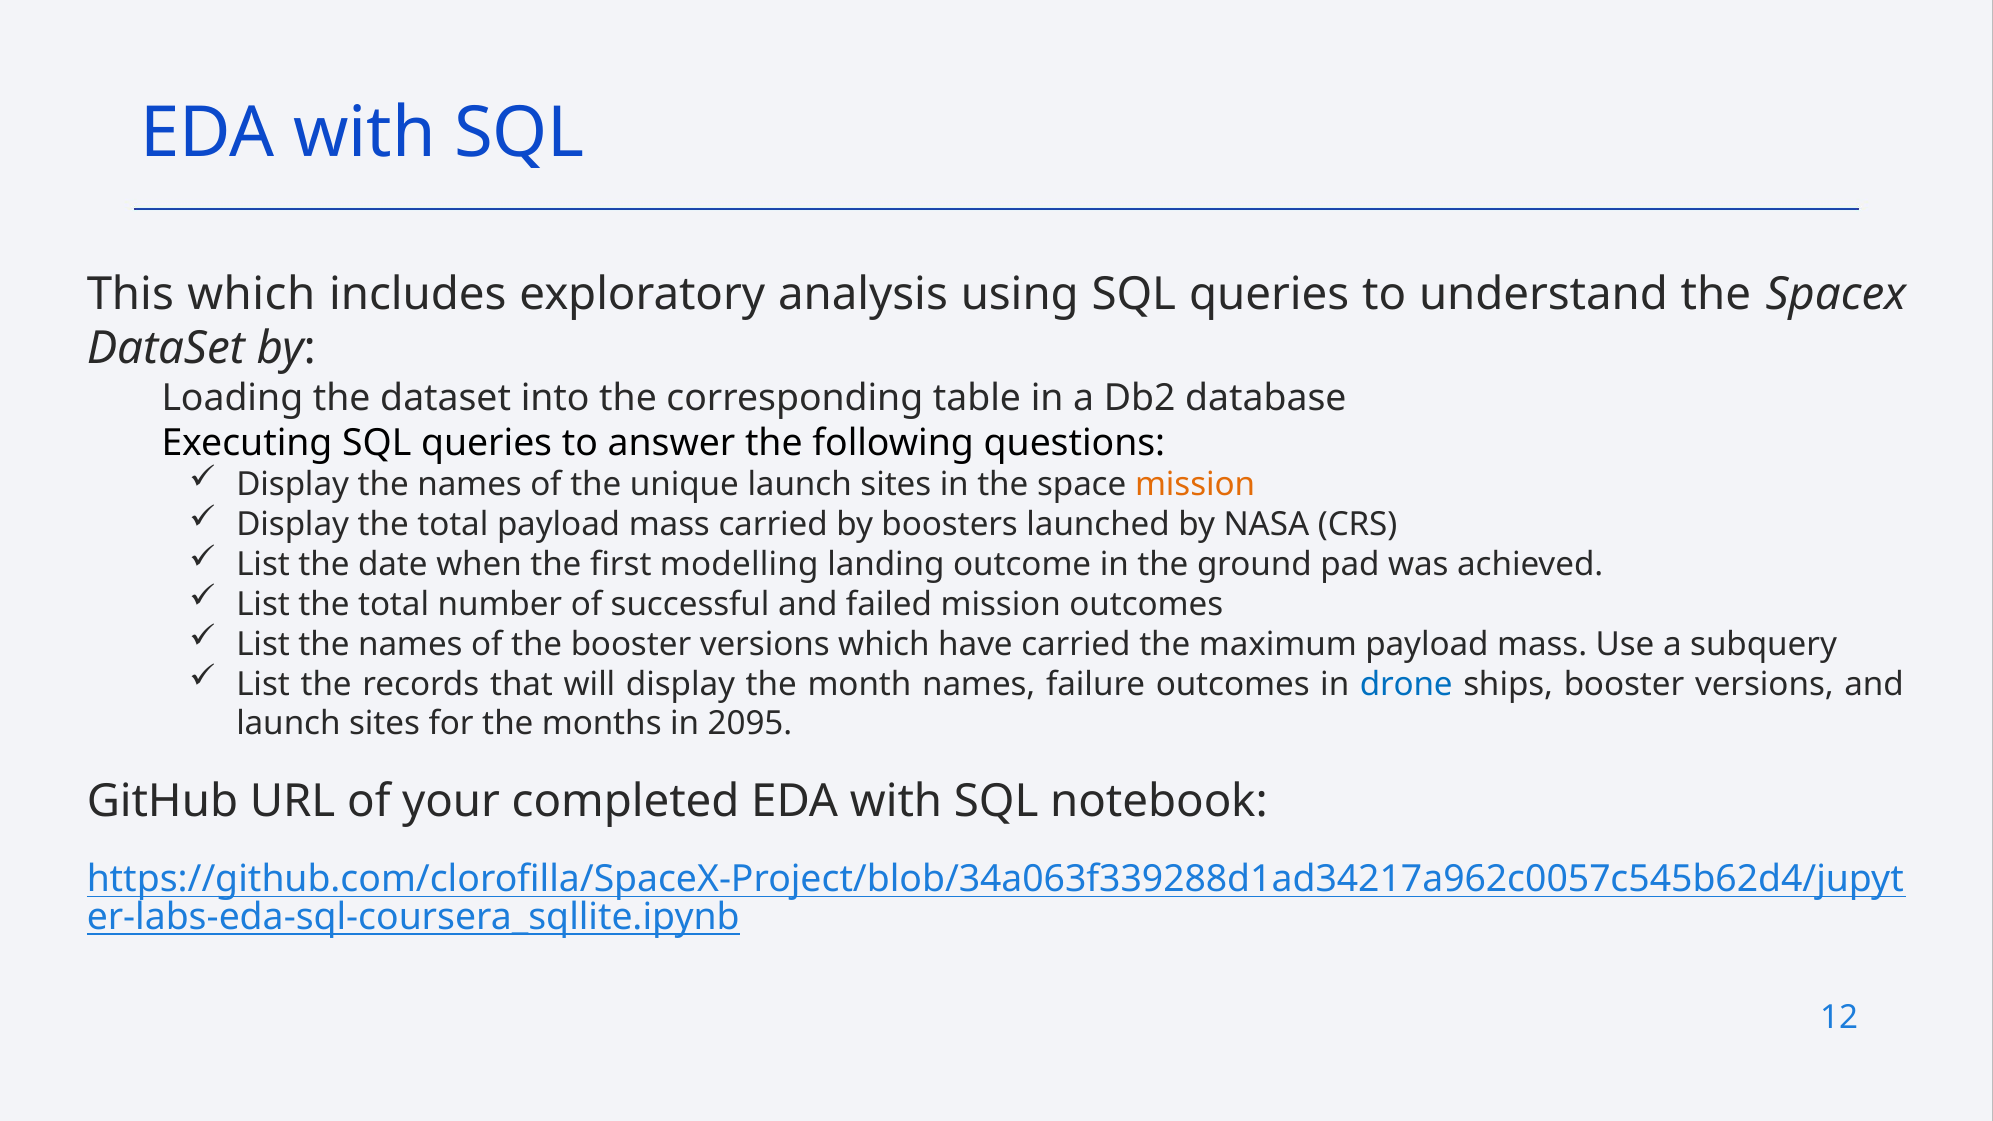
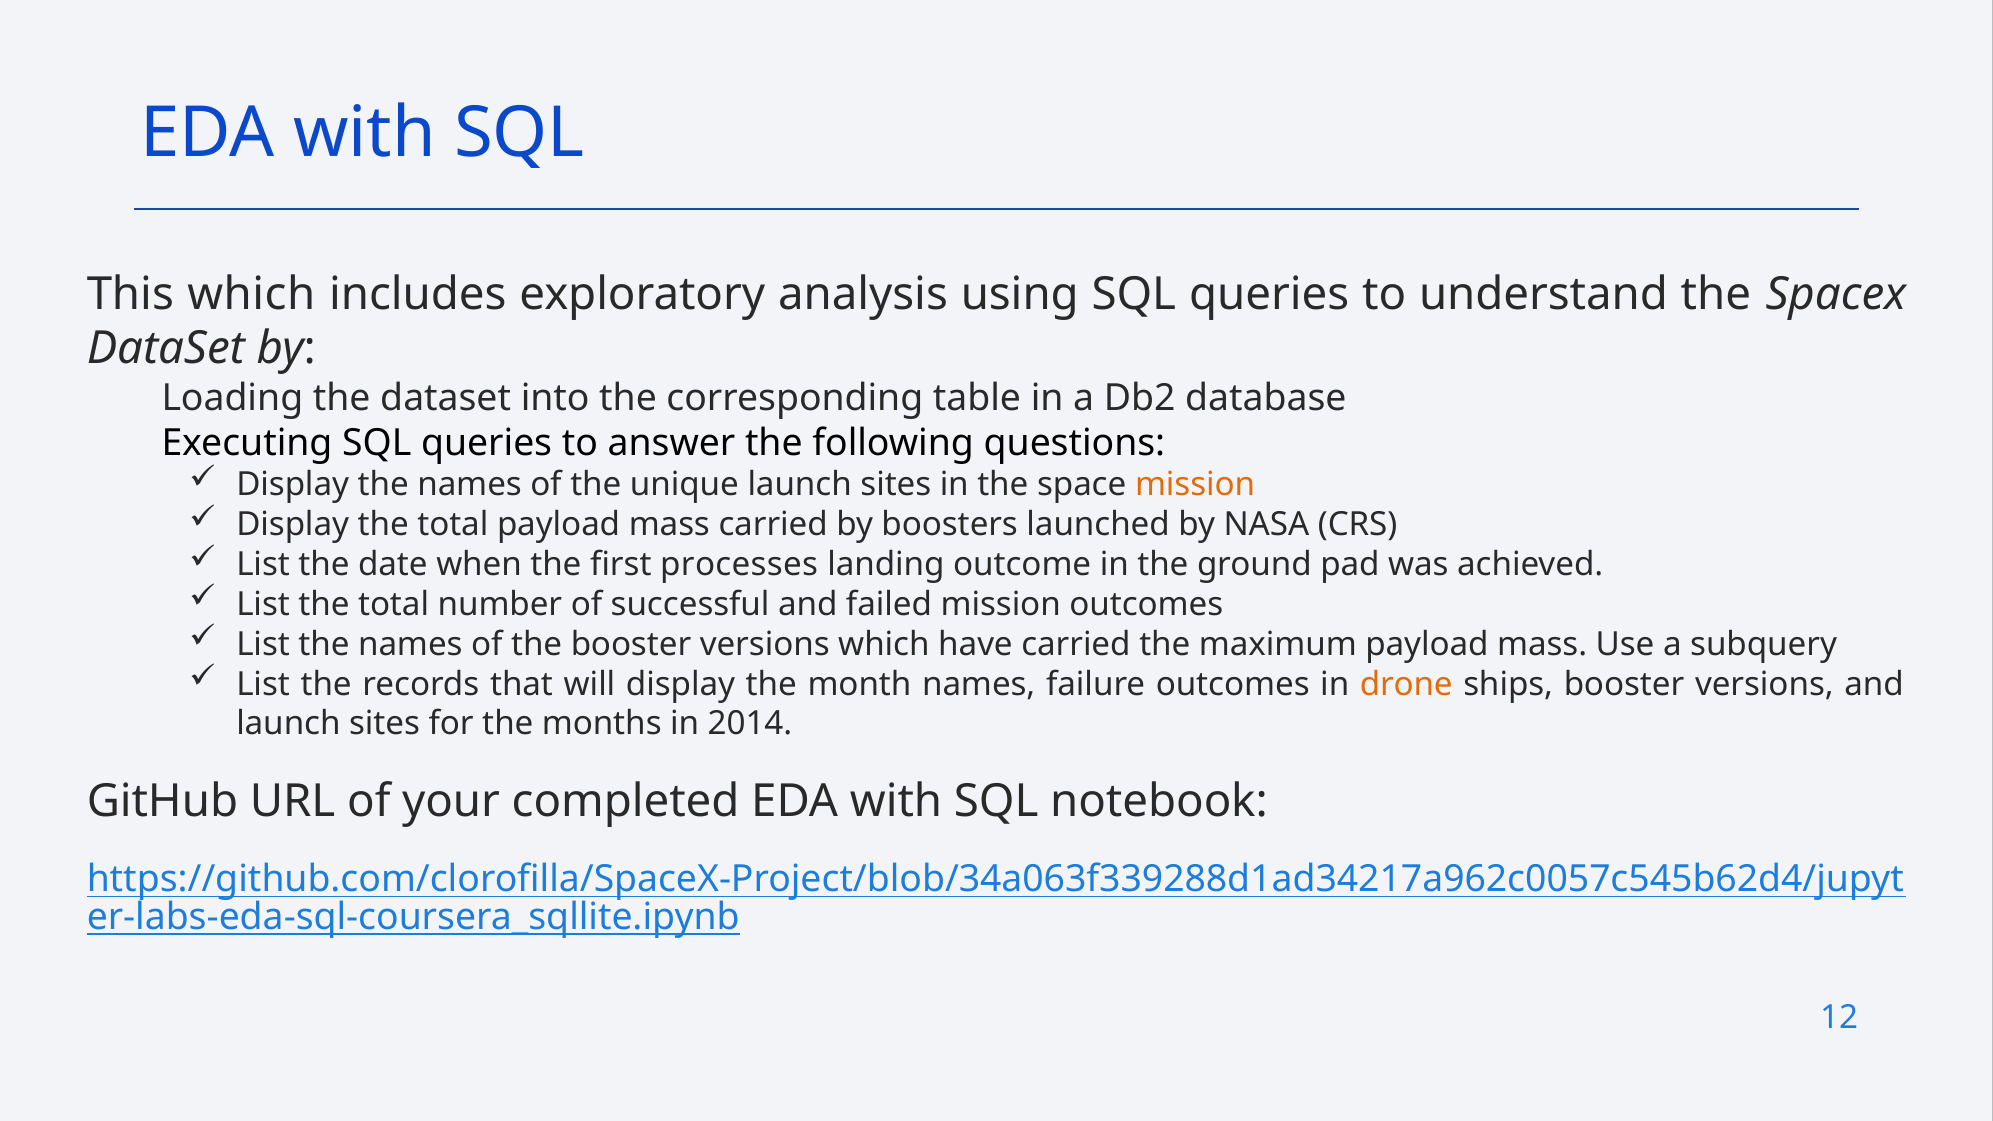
modelling: modelling -> processes
drone colour: blue -> orange
2095: 2095 -> 2014
